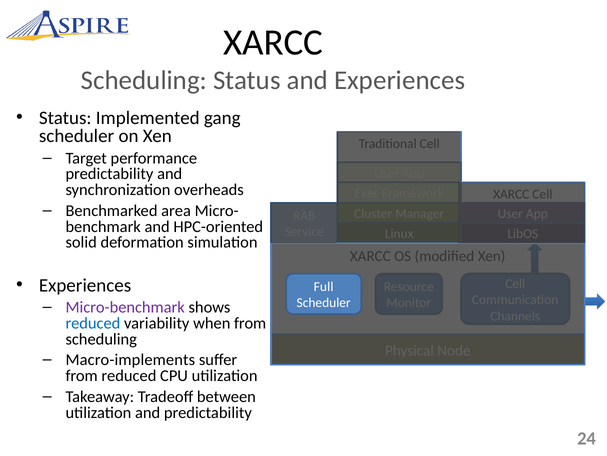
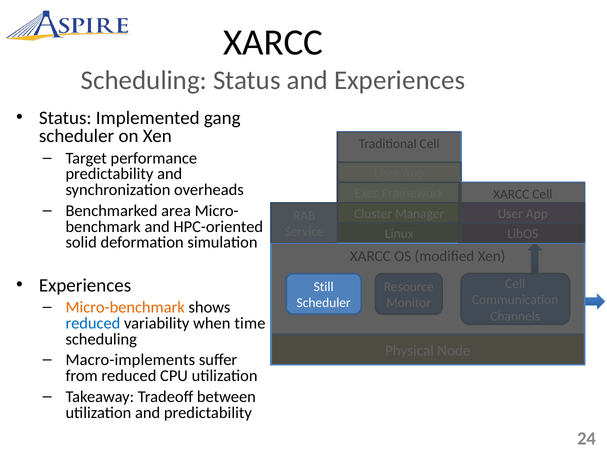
Full: Full -> Still
Micro-benchmark colour: purple -> orange
when from: from -> time
